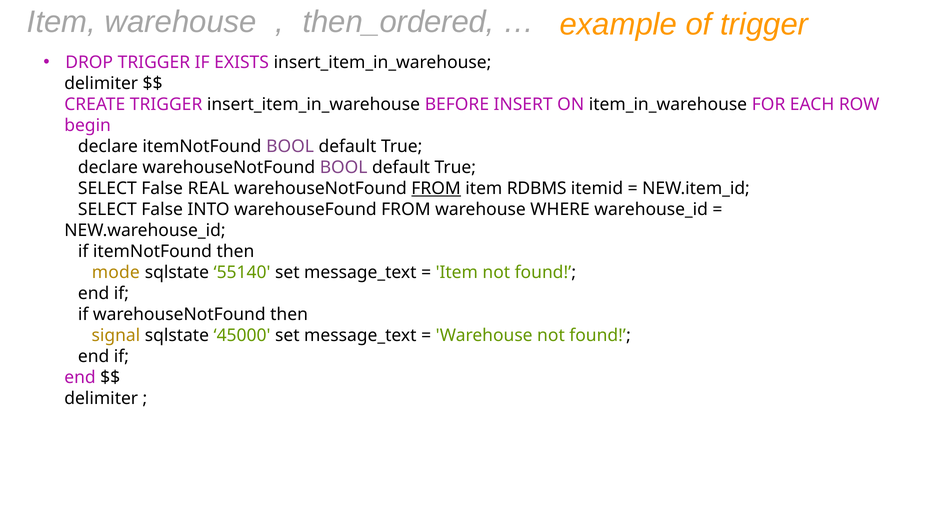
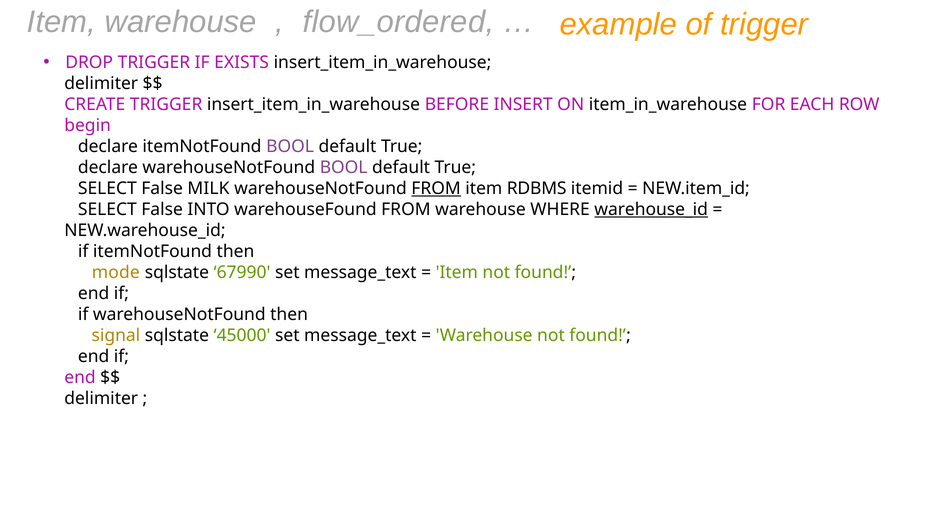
then_ordered: then_ordered -> flow_ordered
REAL: REAL -> MILK
warehouse_id underline: none -> present
55140: 55140 -> 67990
